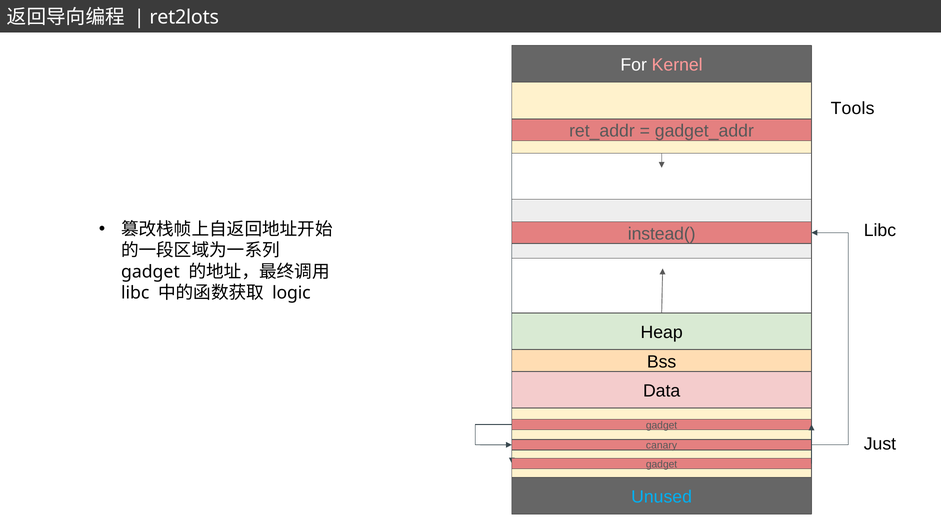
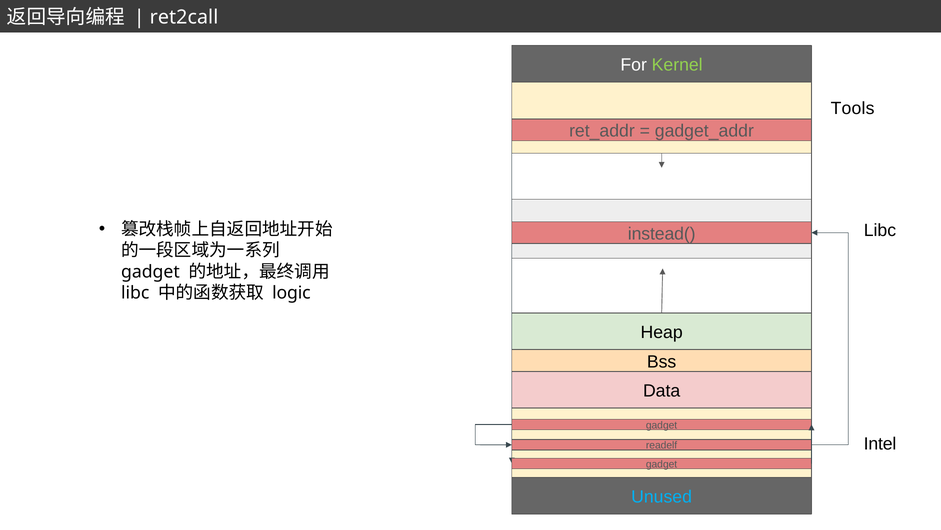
ret2lots: ret2lots -> ret2call
Kernel colour: pink -> light green
Just: Just -> Intel
canary: canary -> readelf
